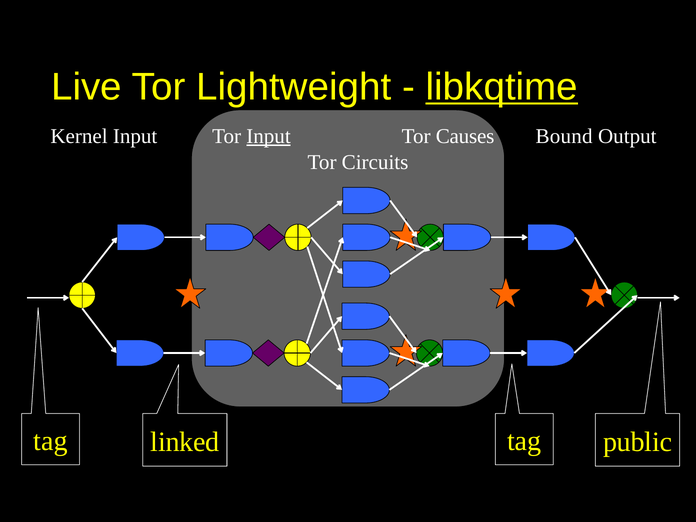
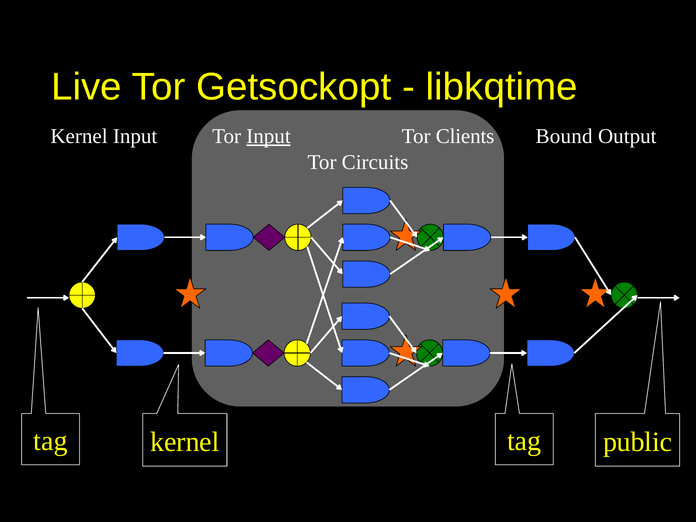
Lightweight: Lightweight -> Getsockopt
libkqtime underline: present -> none
Causes: Causes -> Clients
tag linked: linked -> kernel
